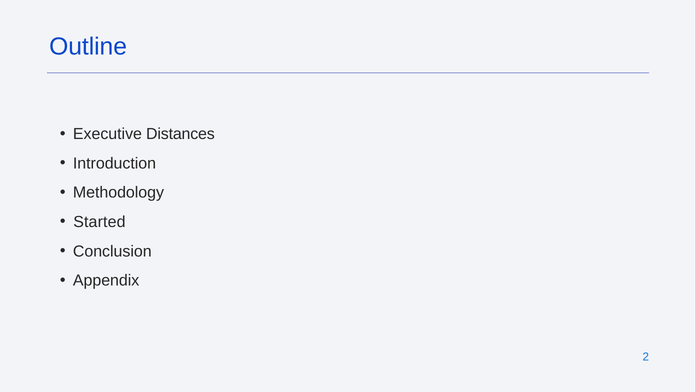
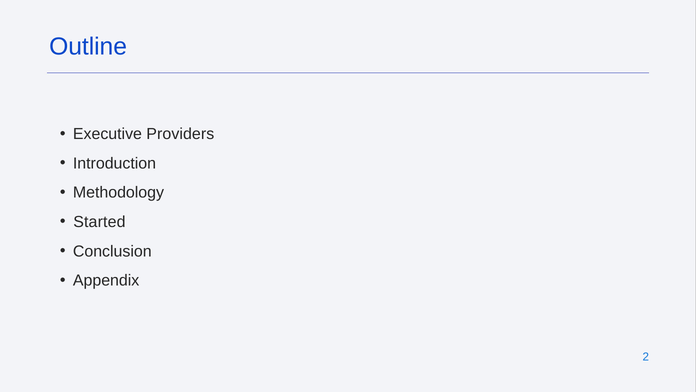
Distances: Distances -> Providers
